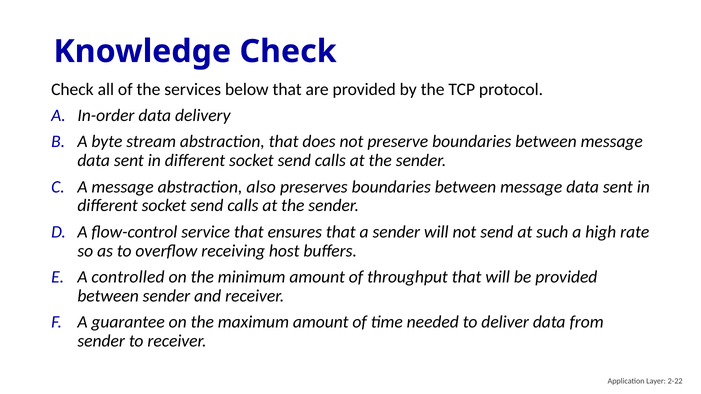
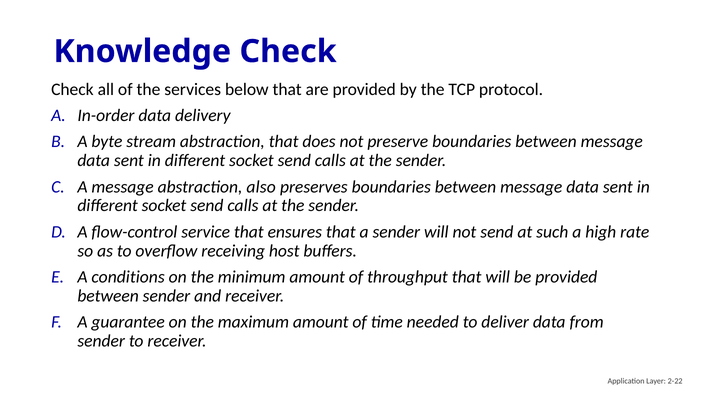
controlled: controlled -> conditions
